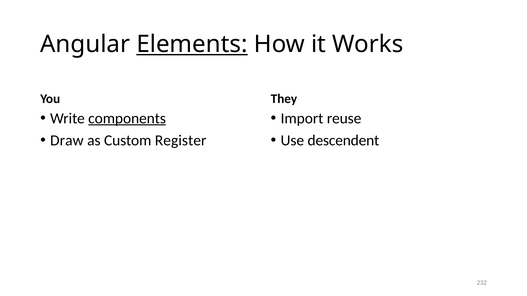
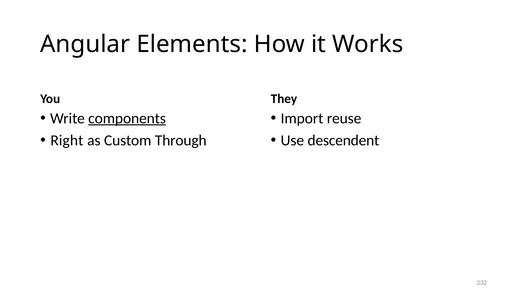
Elements underline: present -> none
Draw: Draw -> Right
Register: Register -> Through
